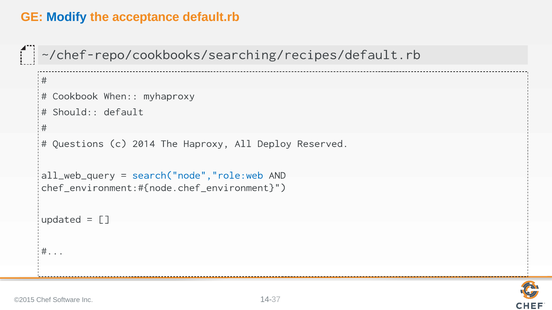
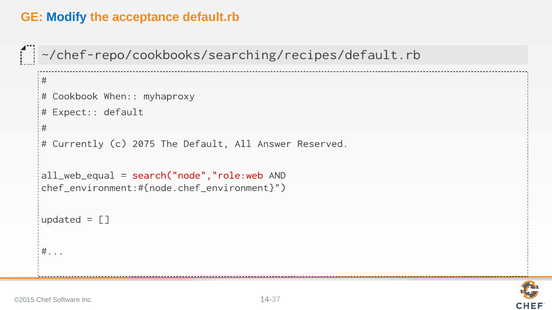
Should: Should -> Expect
Questions: Questions -> Currently
2014: 2014 -> 2075
The Haproxy: Haproxy -> Default
Deploy: Deploy -> Answer
all_web_query: all_web_query -> all_web_equal
search("node","role:web colour: blue -> red
